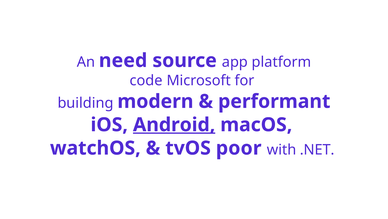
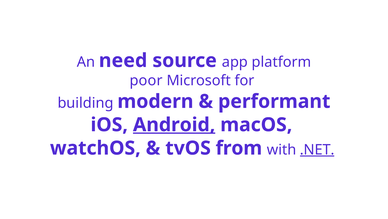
code: code -> poor
poor: poor -> from
.NET underline: none -> present
